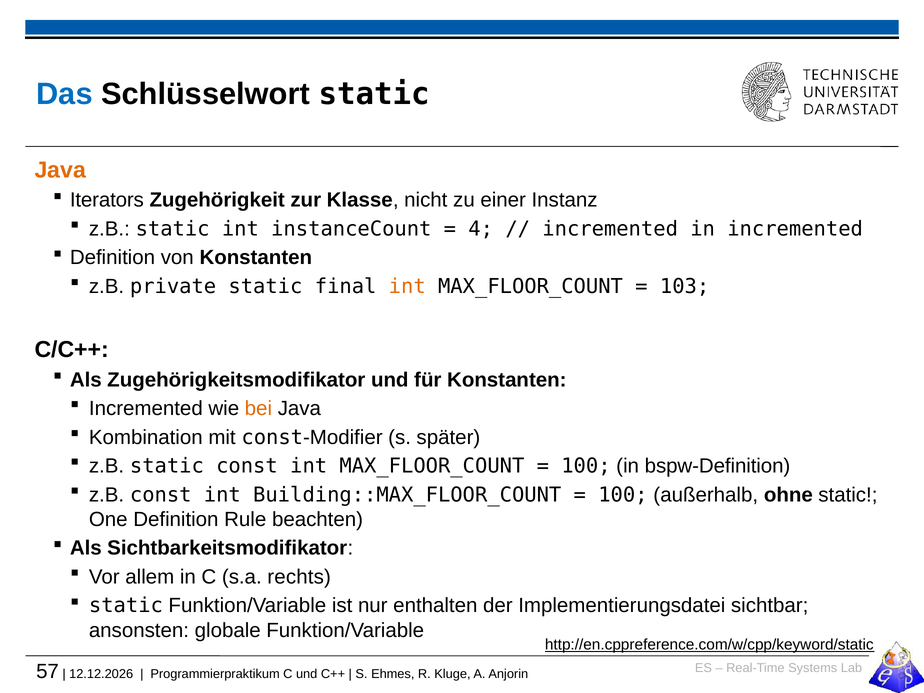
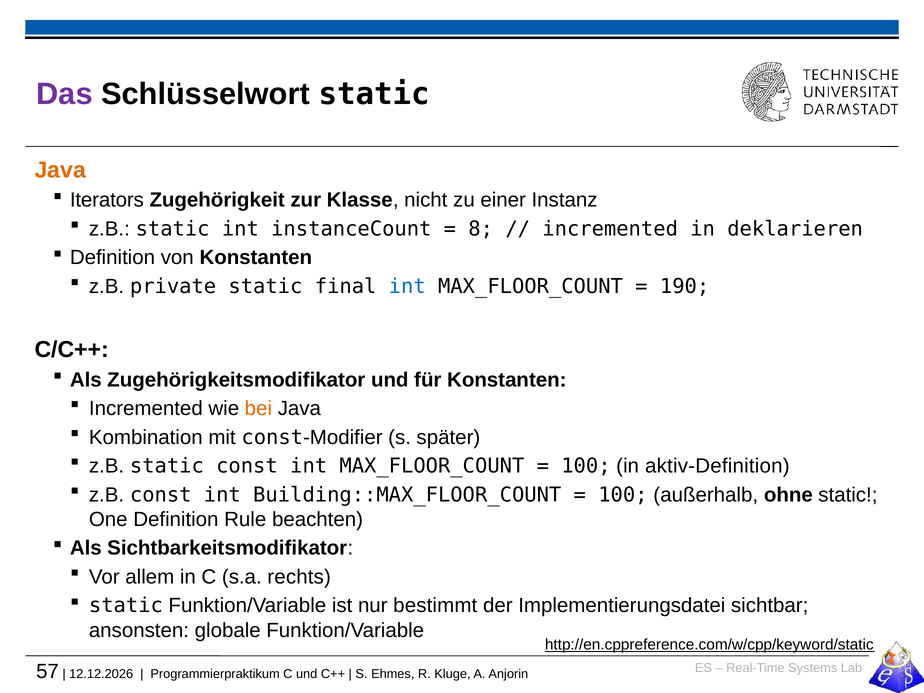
Das colour: blue -> purple
4: 4 -> 8
in incremented: incremented -> deklarieren
int at (407, 286) colour: orange -> blue
103: 103 -> 190
bspw-Definition: bspw-Definition -> aktiv-Definition
enthalten: enthalten -> bestimmt
